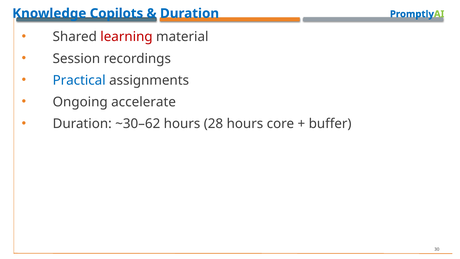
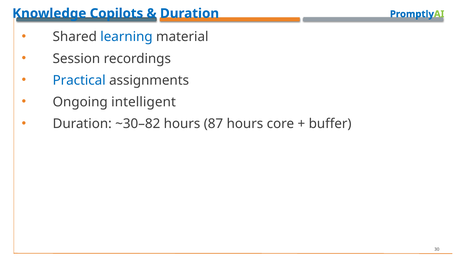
learning colour: red -> blue
accelerate: accelerate -> intelligent
~30–62: ~30–62 -> ~30–82
28: 28 -> 87
